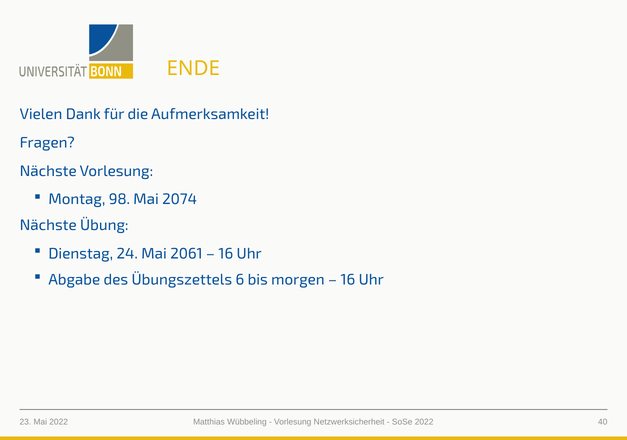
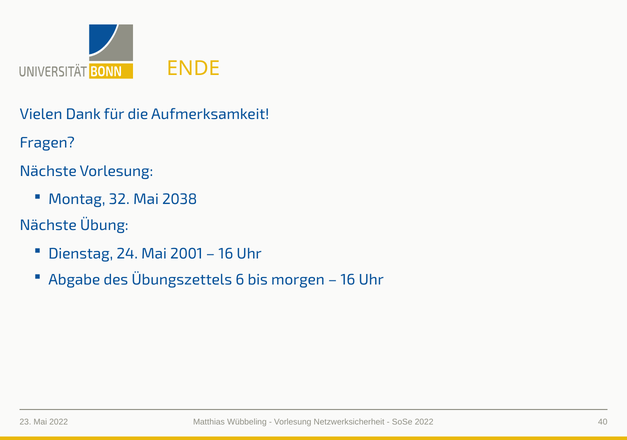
98: 98 -> 32
2074: 2074 -> 2038
2061: 2061 -> 2001
